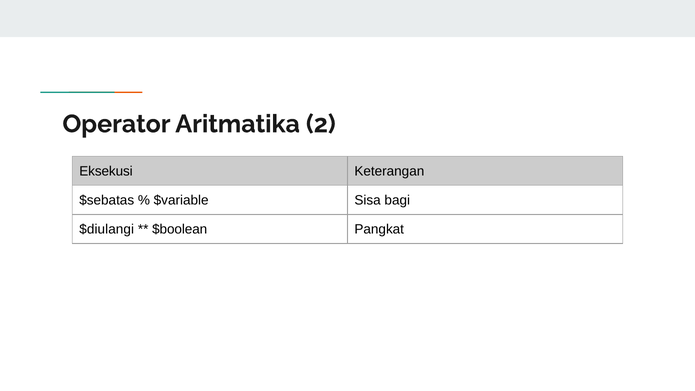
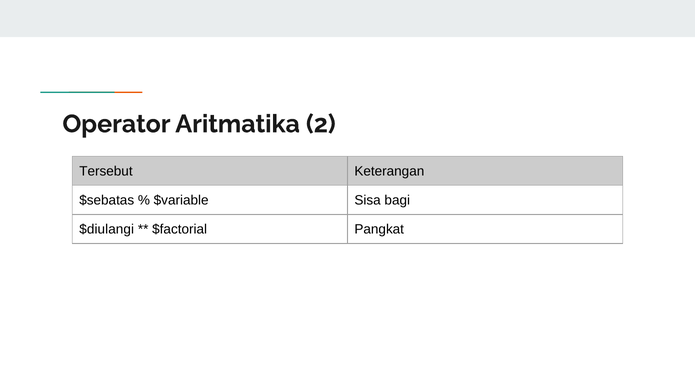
Eksekusi: Eksekusi -> Tersebut
$boolean: $boolean -> $factorial
